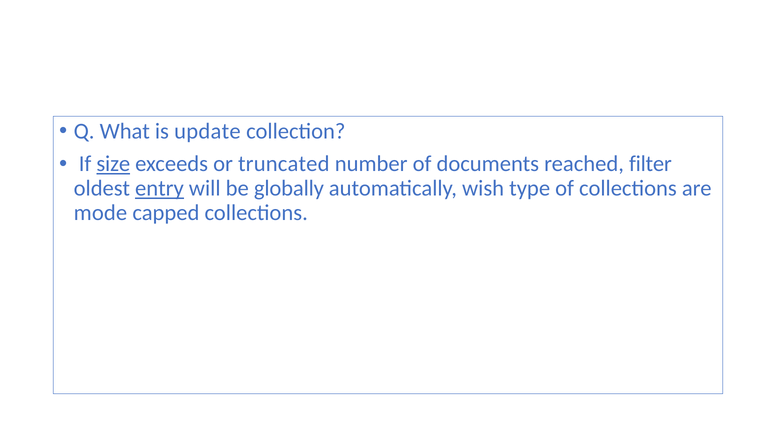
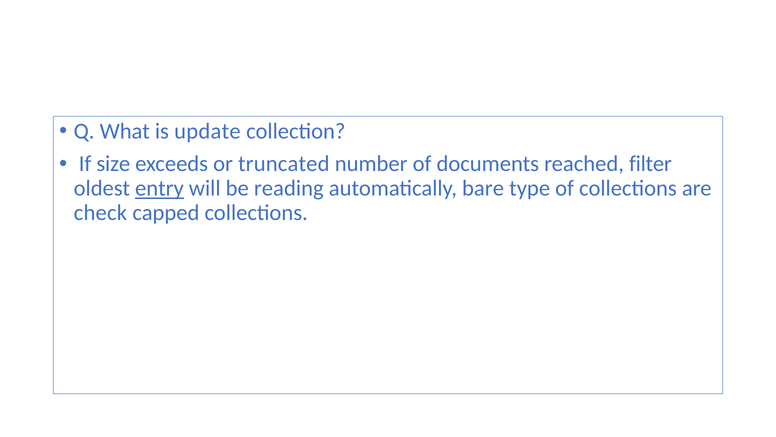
size underline: present -> none
globally: globally -> reading
wish: wish -> bare
mode: mode -> check
